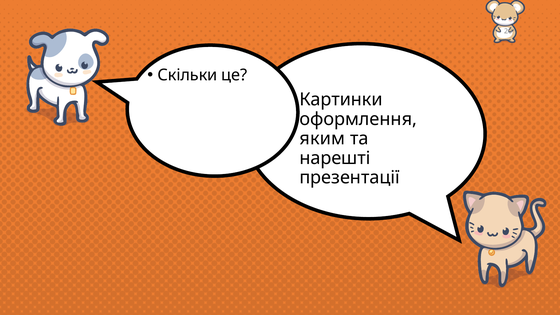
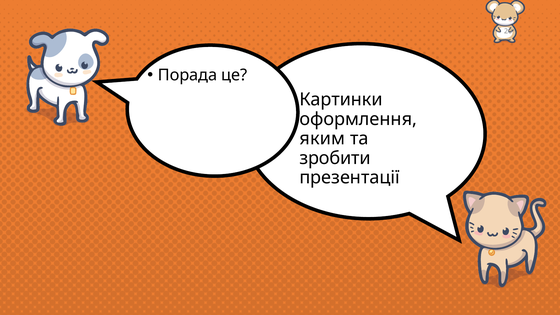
Скільки: Скільки -> Порада
нарешті: нарешті -> зробити
